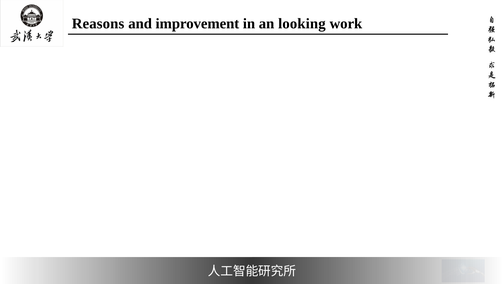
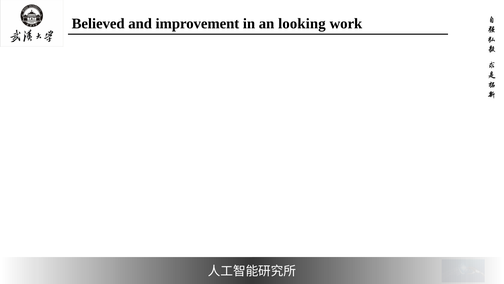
Reasons: Reasons -> Believed
